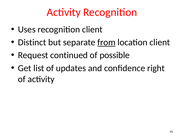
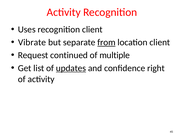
Distinct: Distinct -> Vibrate
possible: possible -> multiple
updates underline: none -> present
